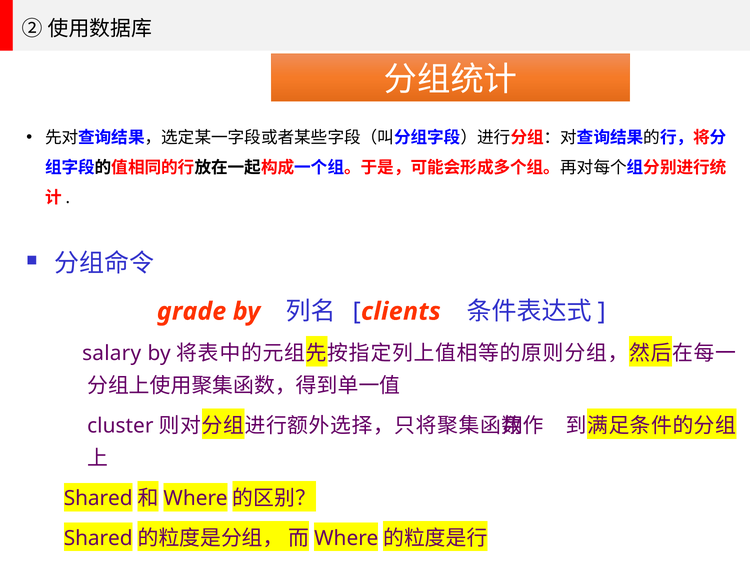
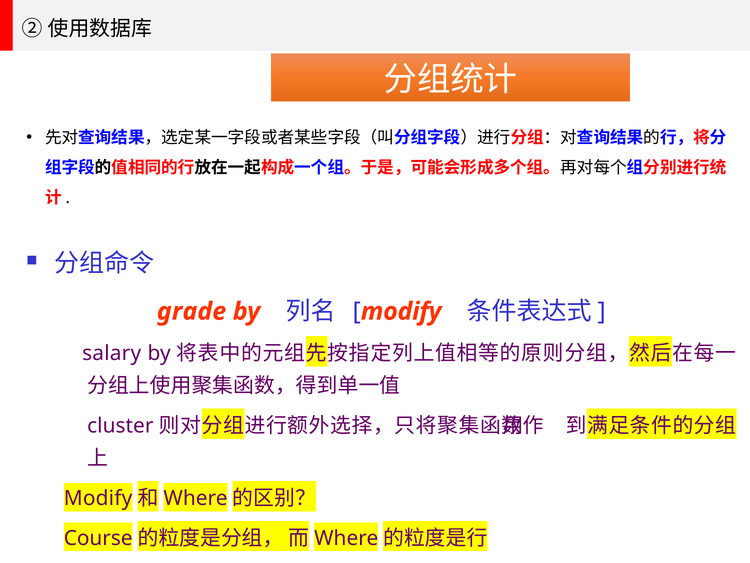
clients at (401, 311): clients -> modify
Shared at (98, 498): Shared -> Modify
Shared at (98, 538): Shared -> Course
